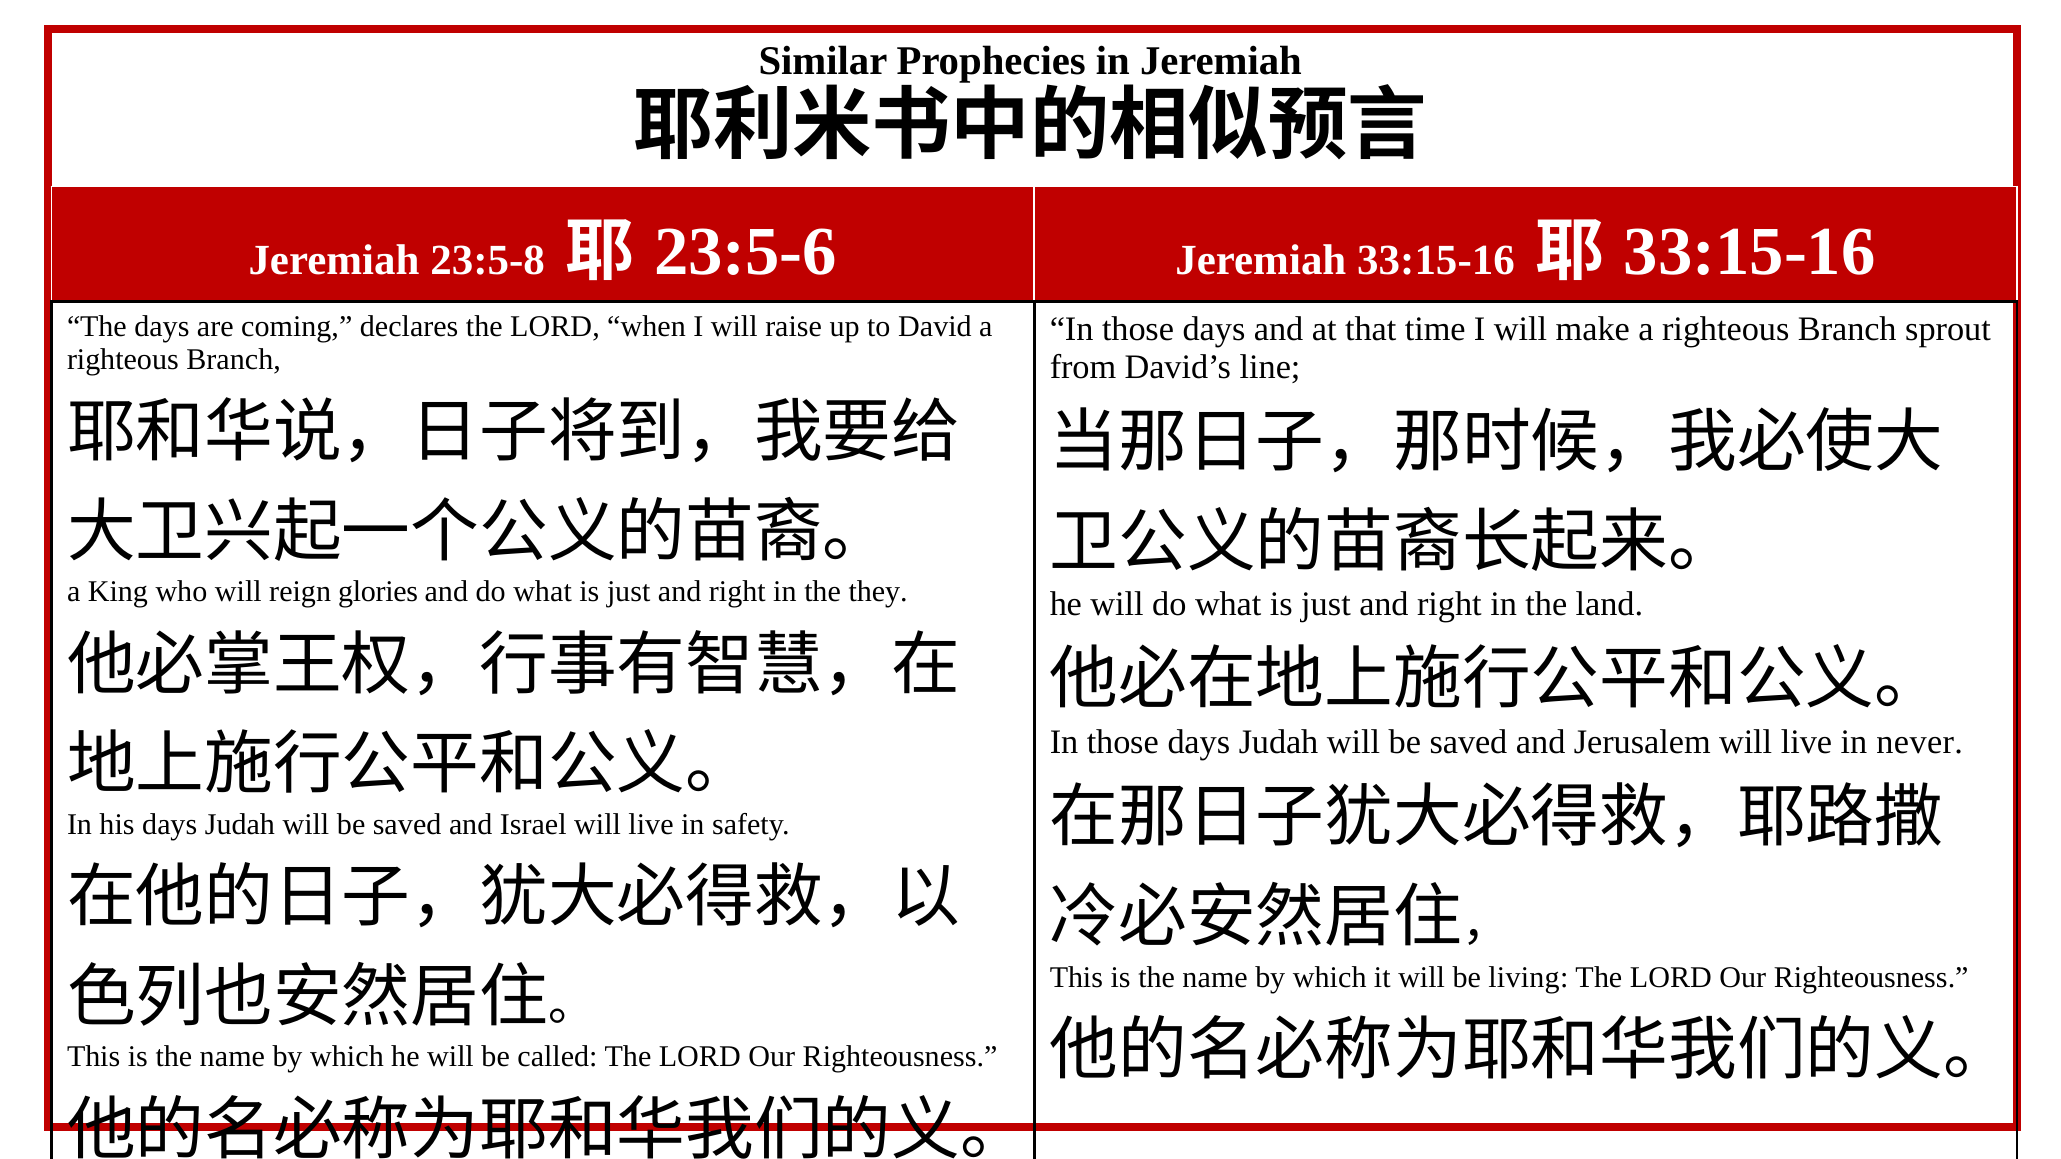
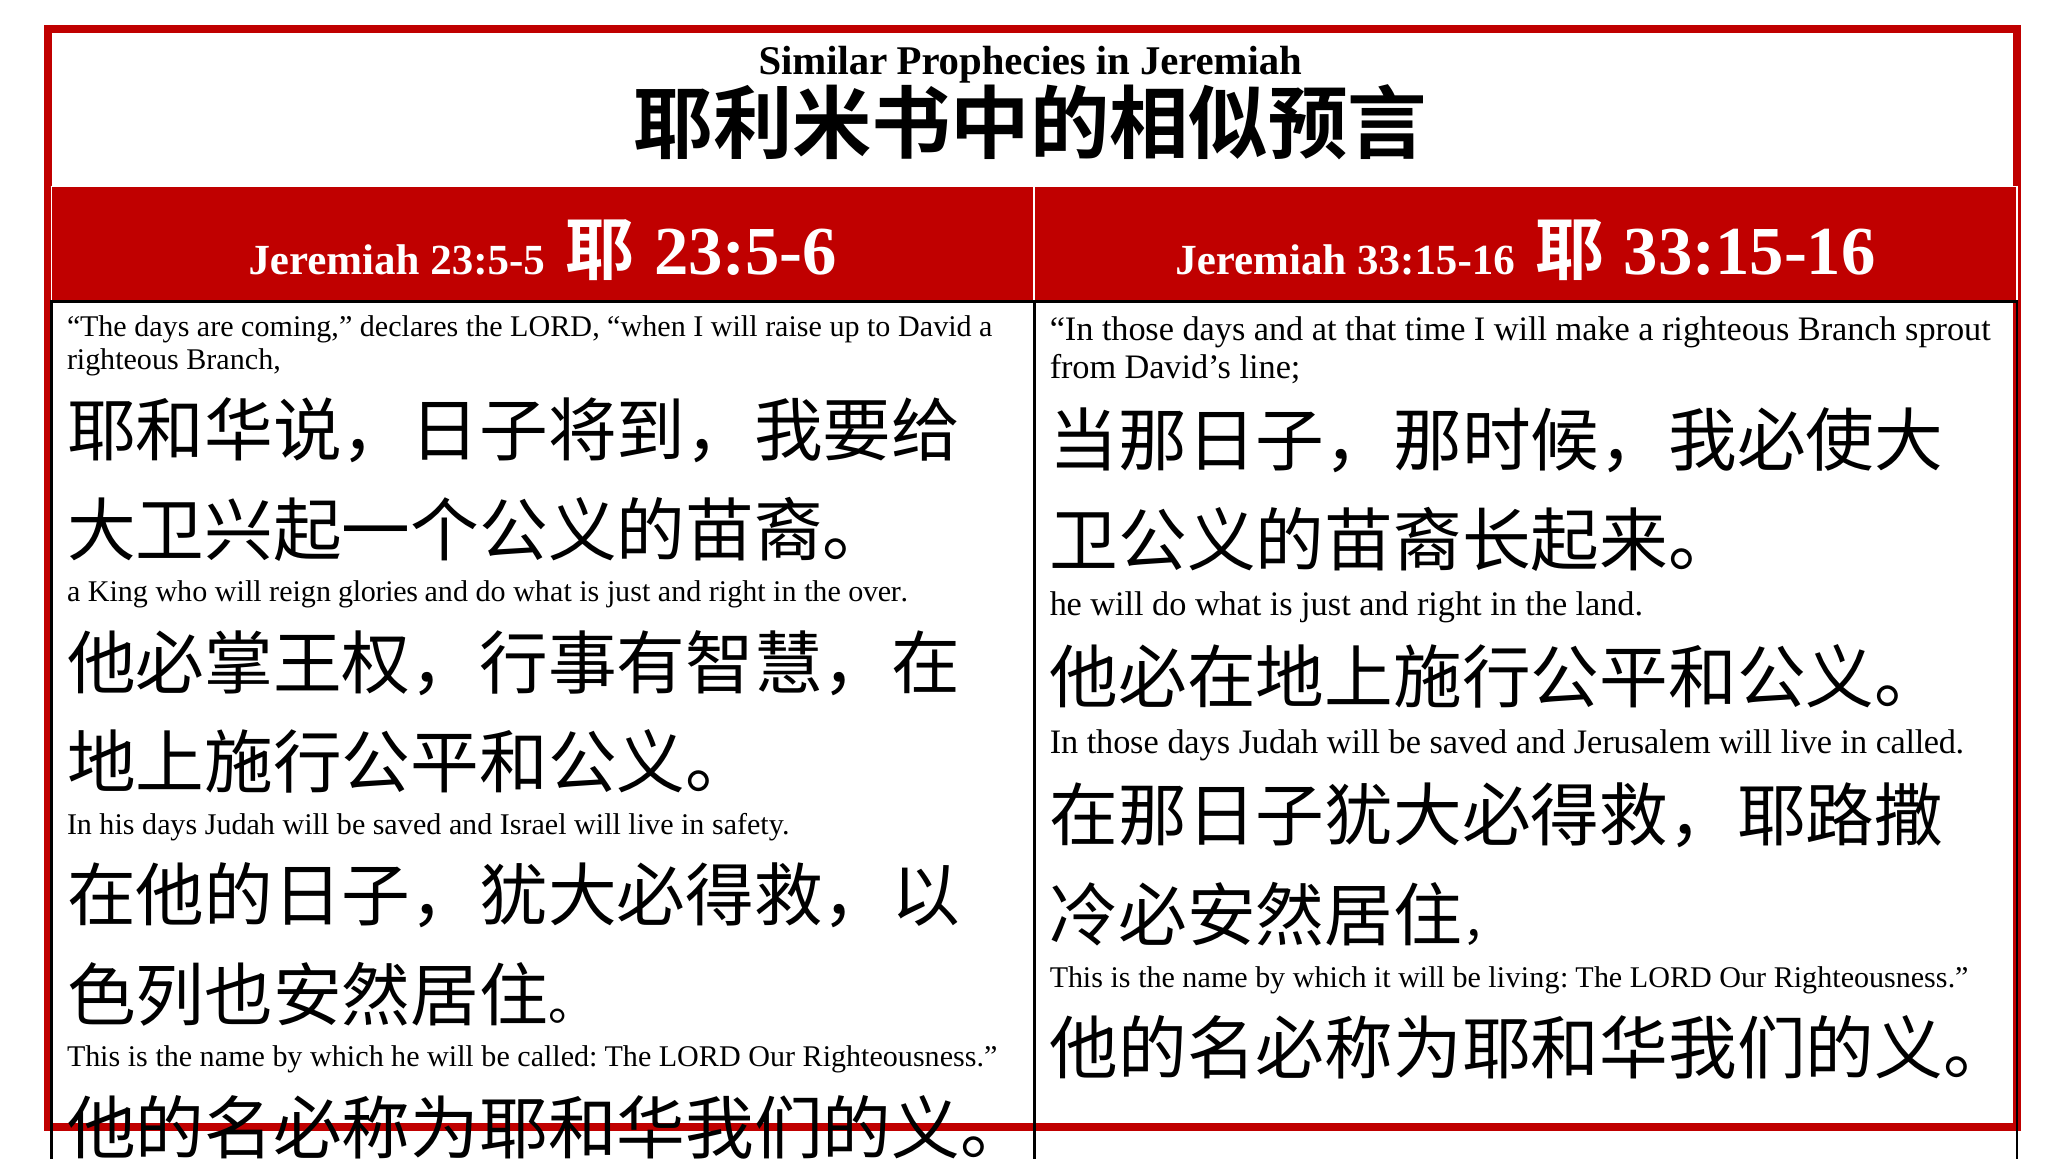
23:5-8: 23:5-8 -> 23:5-5
they: they -> over
in never: never -> called
